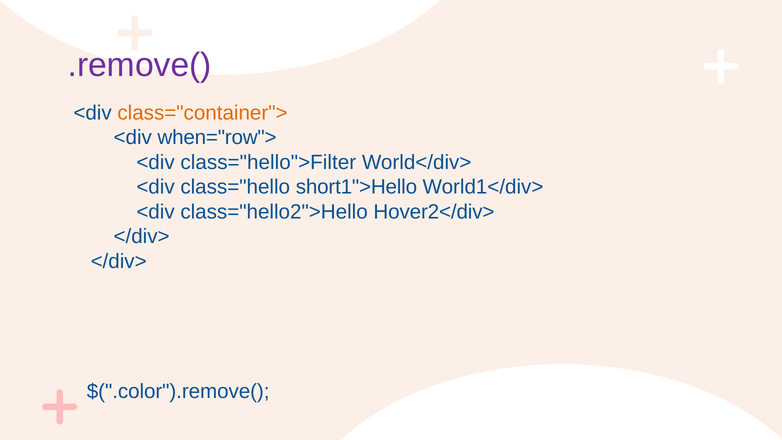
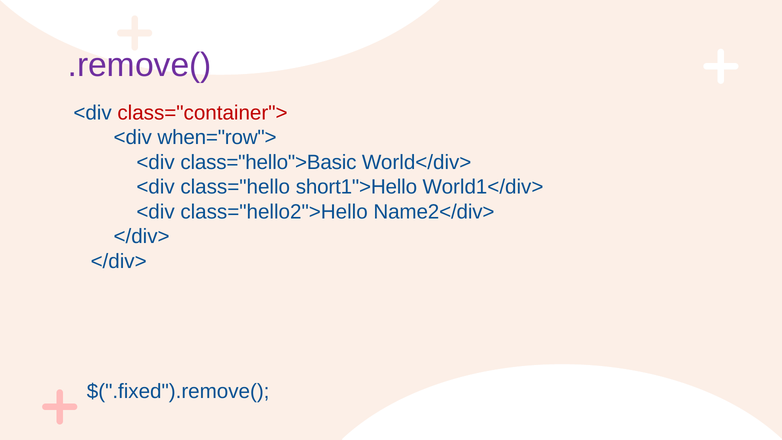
class="container"> colour: orange -> red
class="hello">Filter: class="hello">Filter -> class="hello">Basic
Hover2</div>: Hover2</div> -> Name2</div>
$(".color").remove(: $(".color").remove( -> $(".fixed").remove(
